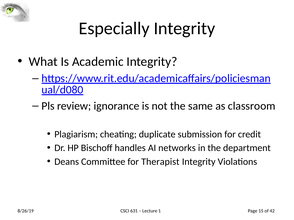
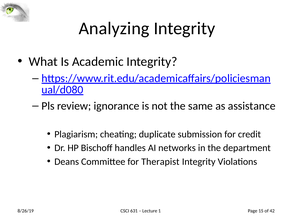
Especially: Especially -> Analyzing
classroom: classroom -> assistance
